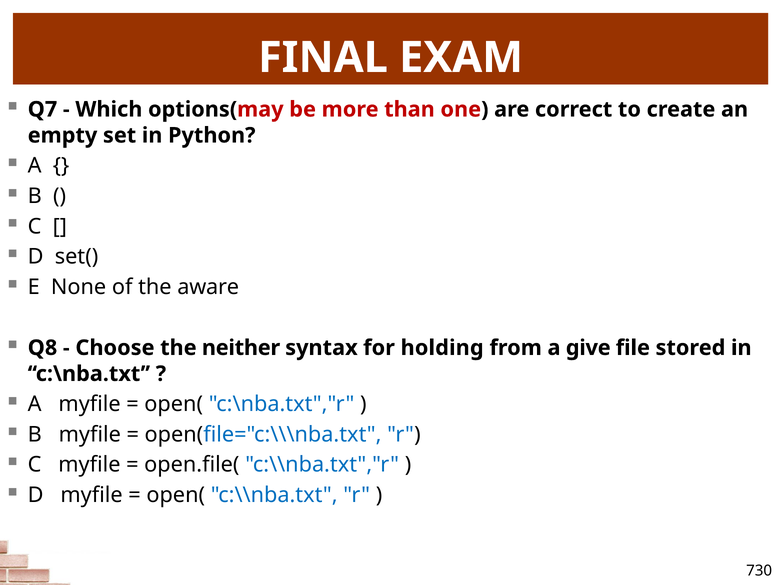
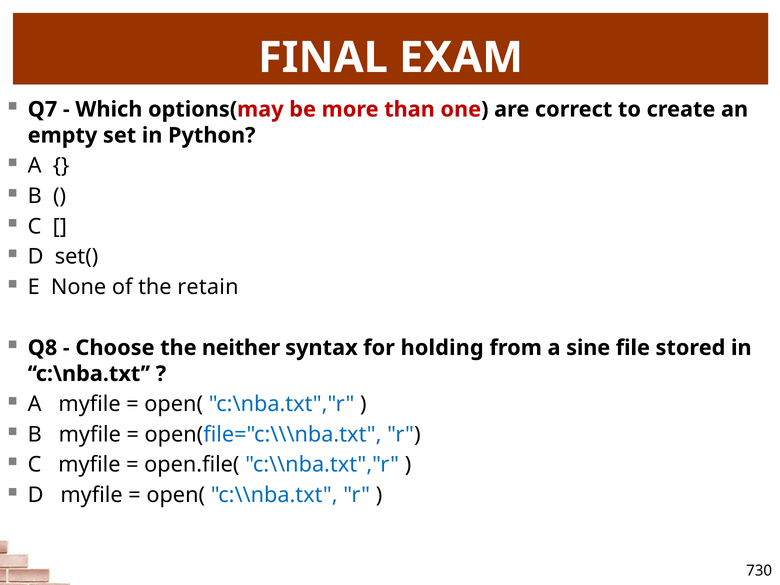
aware: aware -> retain
give: give -> sine
